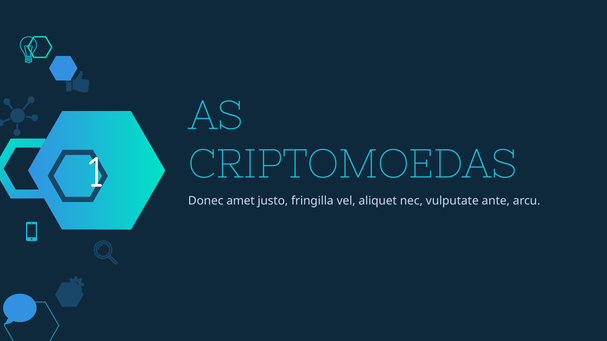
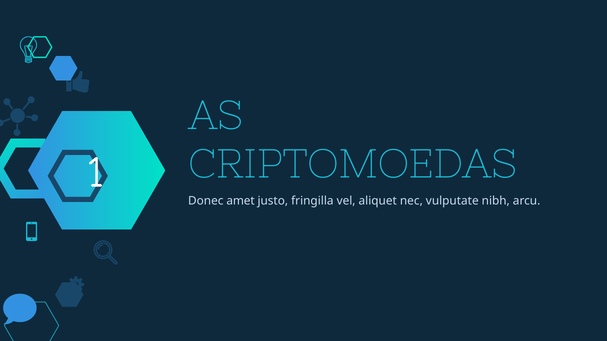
ante: ante -> nibh
